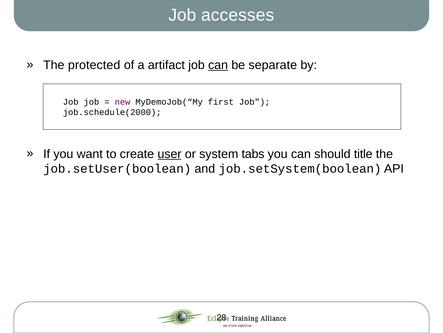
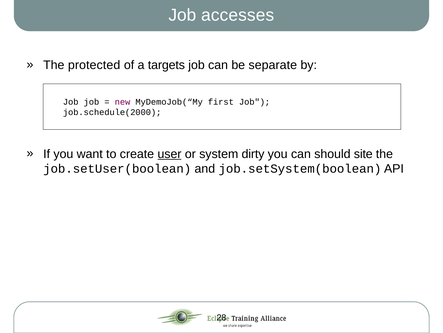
artifact: artifact -> targets
can at (218, 65) underline: present -> none
tabs: tabs -> dirty
title: title -> site
